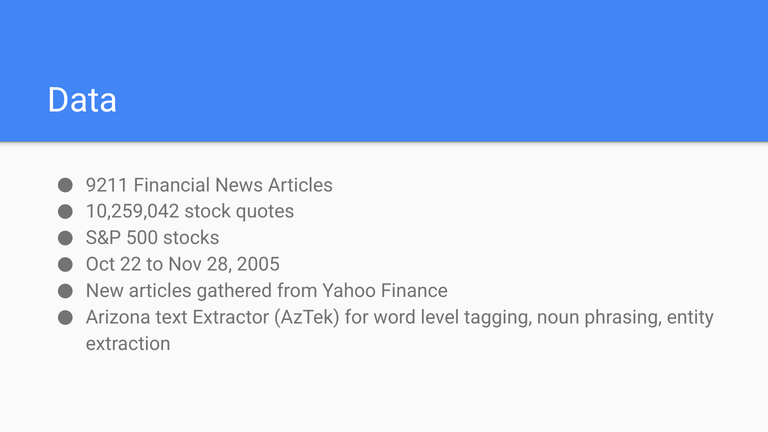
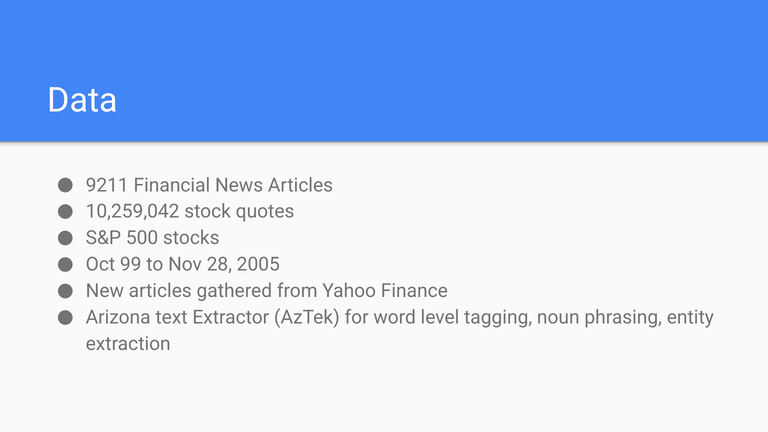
22: 22 -> 99
